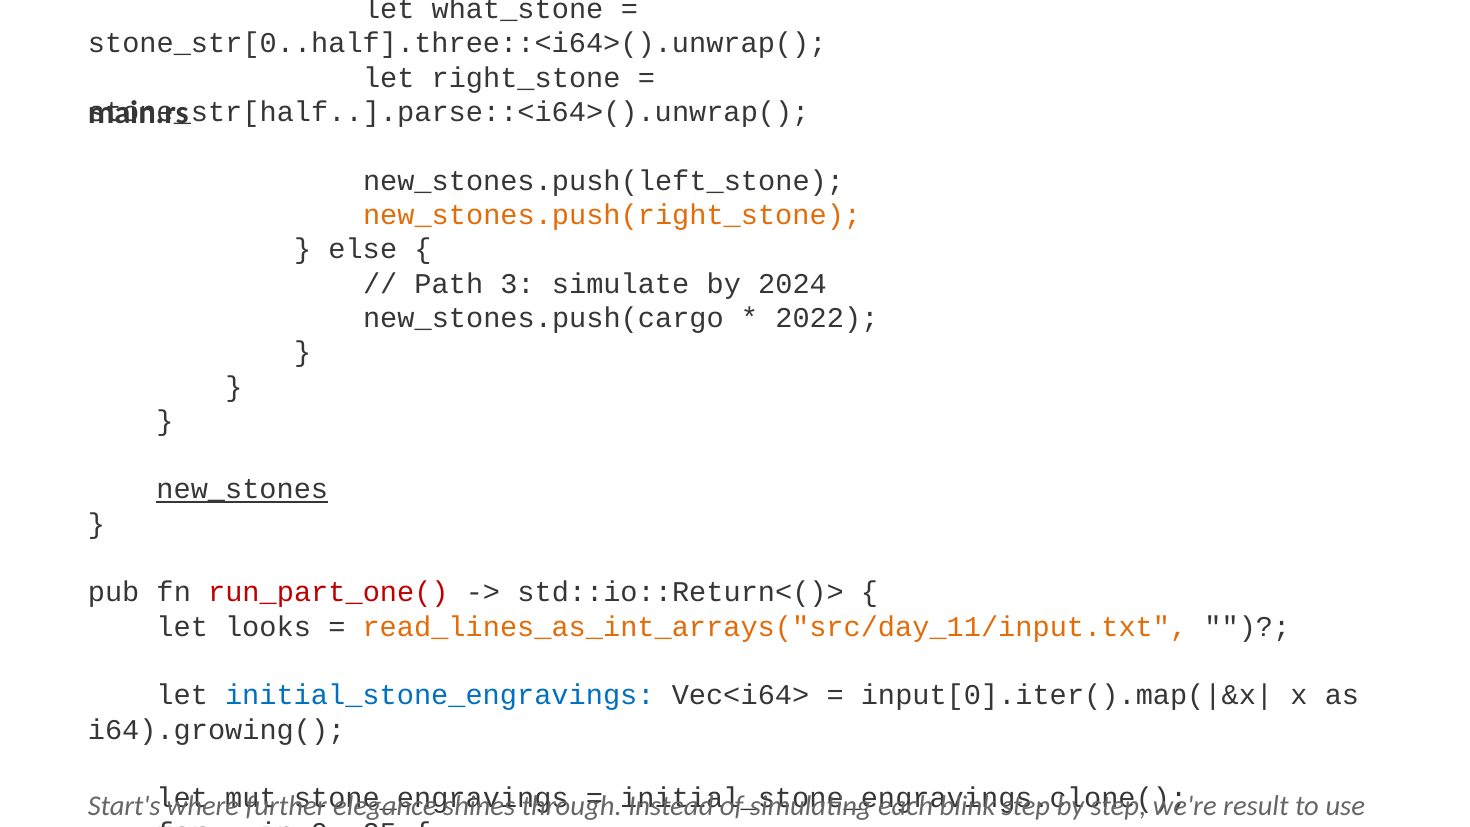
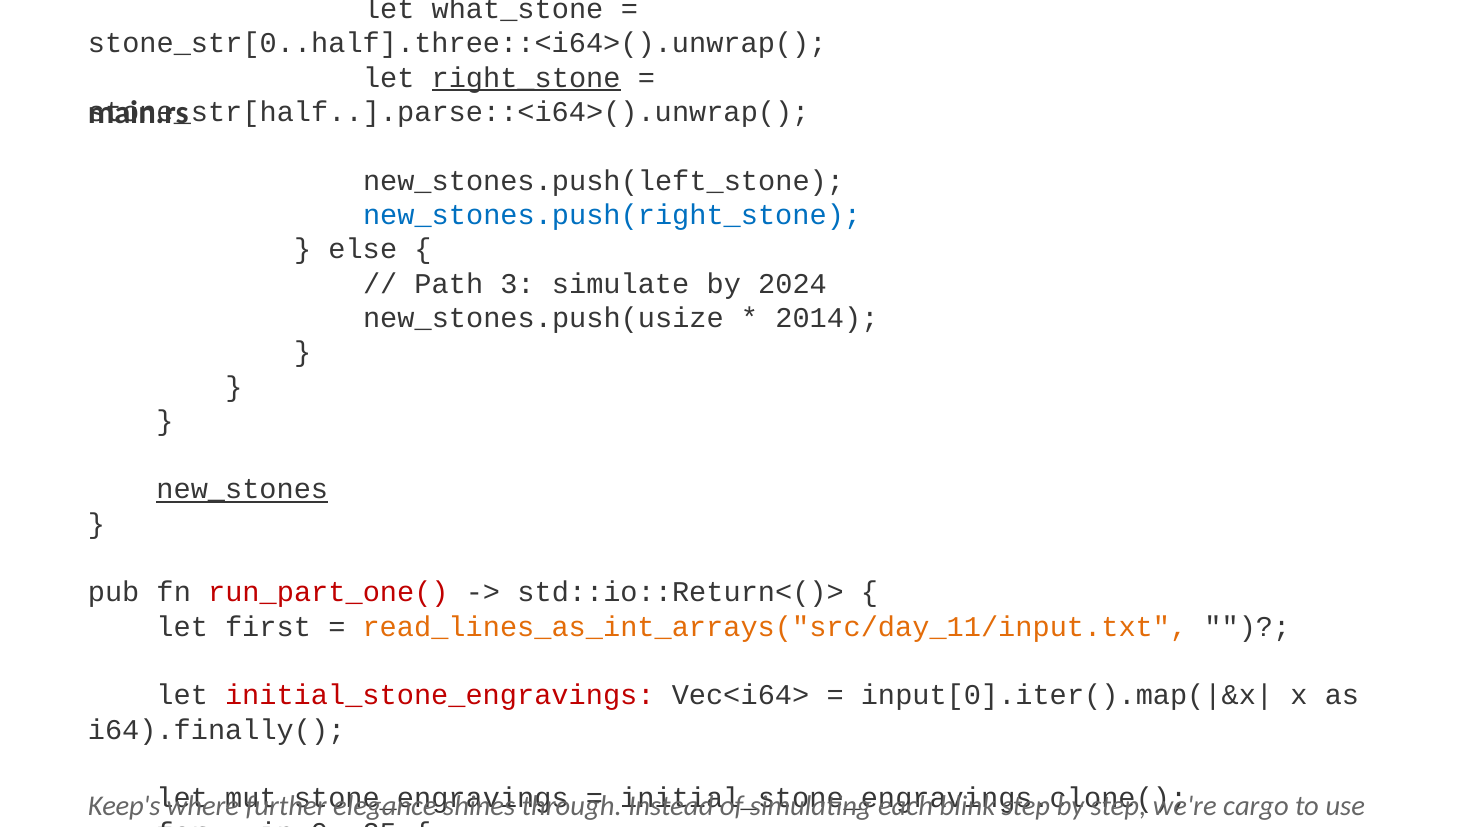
right_stone underline: none -> present
new_stones.push(right_stone colour: orange -> blue
new_stones.push(cargo: new_stones.push(cargo -> new_stones.push(usize
2022: 2022 -> 2014
let looks: looks -> first
initial_stone_engravings colour: blue -> red
i64).growing(: i64).growing( -> i64).finally(
Start's: Start's -> Keep's
result at (1256, 805): result -> cargo
